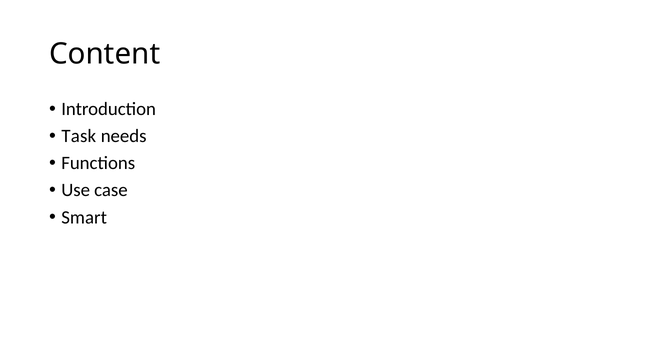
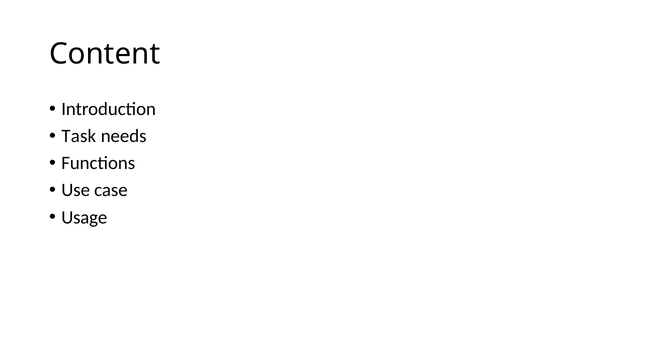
Smart: Smart -> Usage
